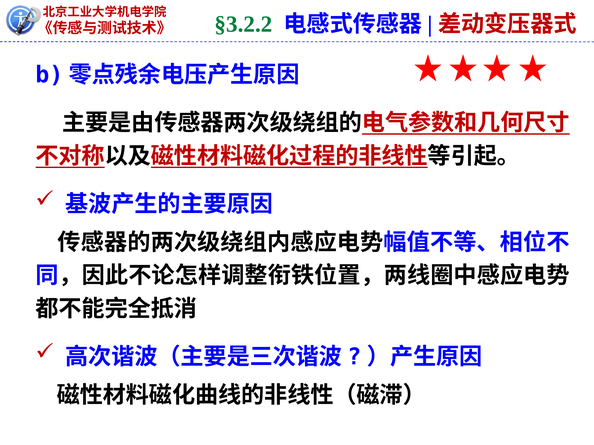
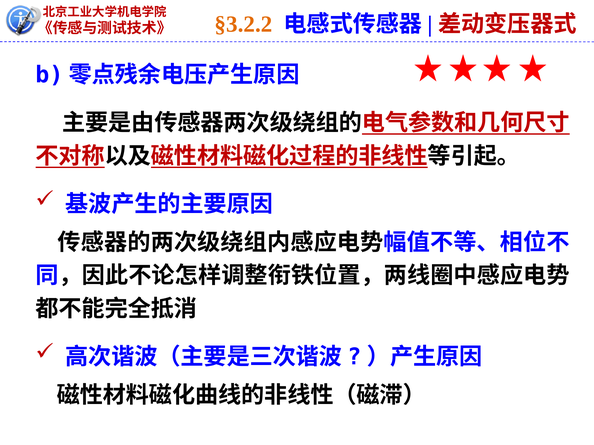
§3.2.2 colour: green -> orange
